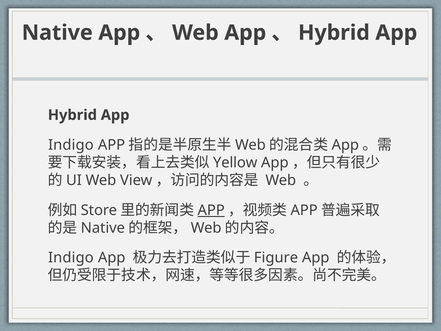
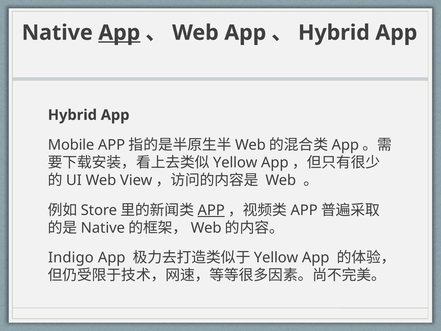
App at (119, 33) underline: none -> present
Indigo at (71, 145): Indigo -> Mobile
Figure at (276, 258): Figure -> Yellow
